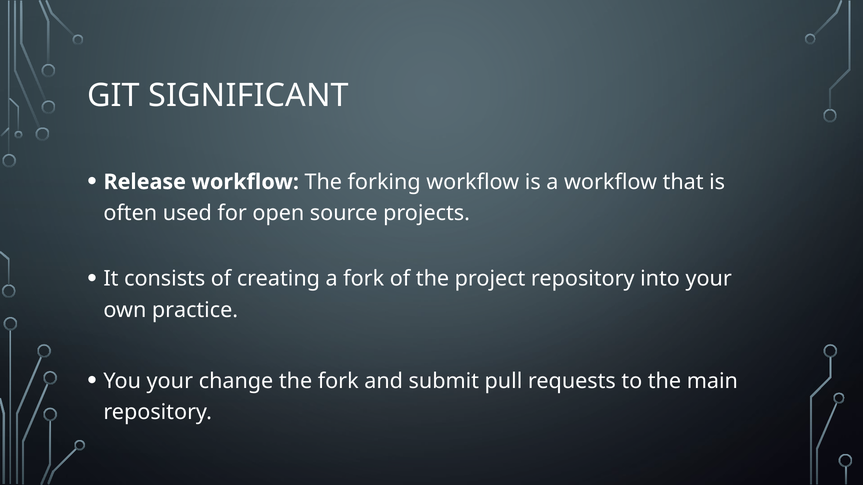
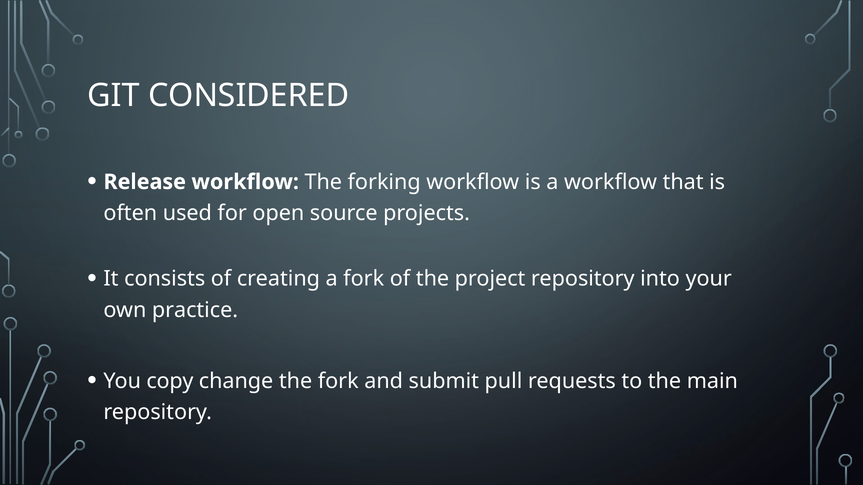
SIGNIFICANT: SIGNIFICANT -> CONSIDERED
You your: your -> copy
